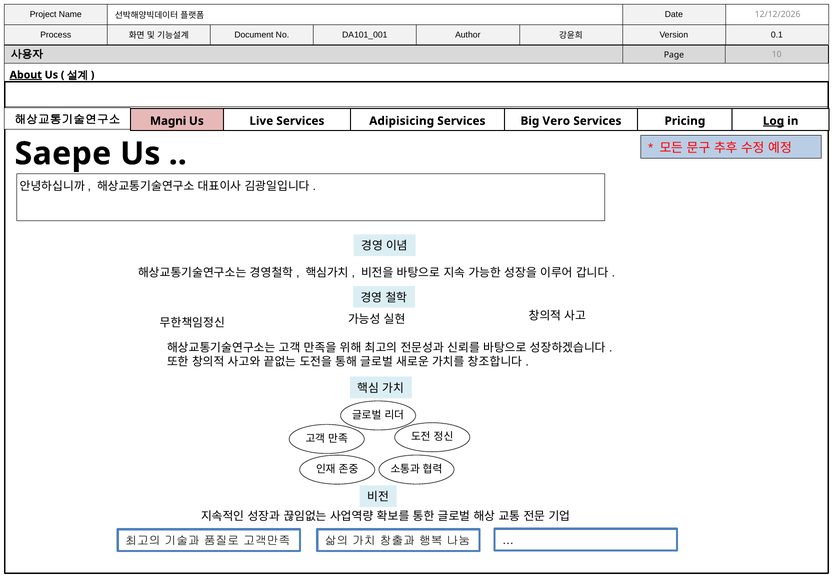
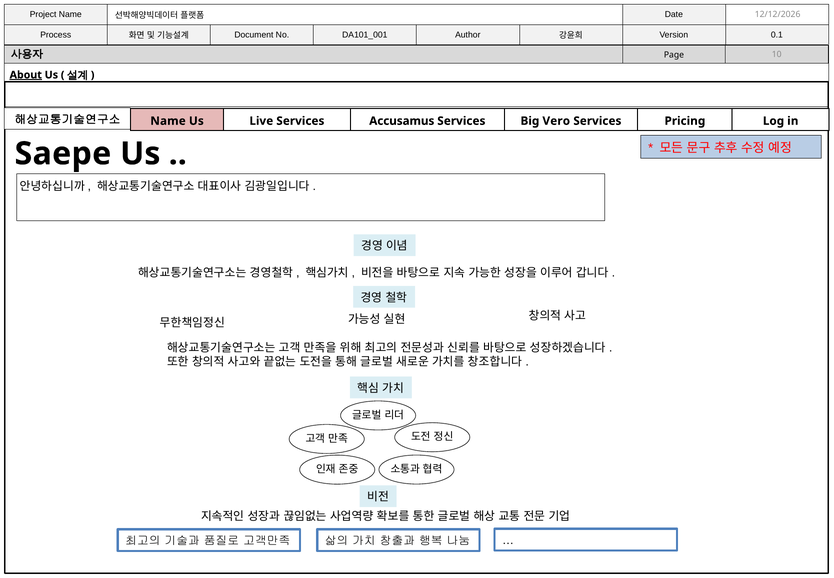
Magni at (168, 121): Magni -> Name
Adipisicing: Adipisicing -> Accusamus
Log underline: present -> none
